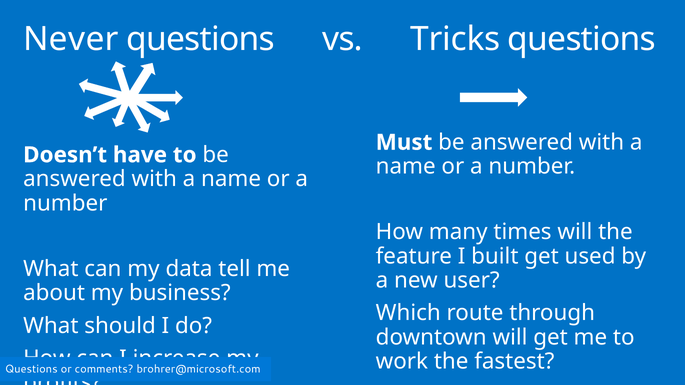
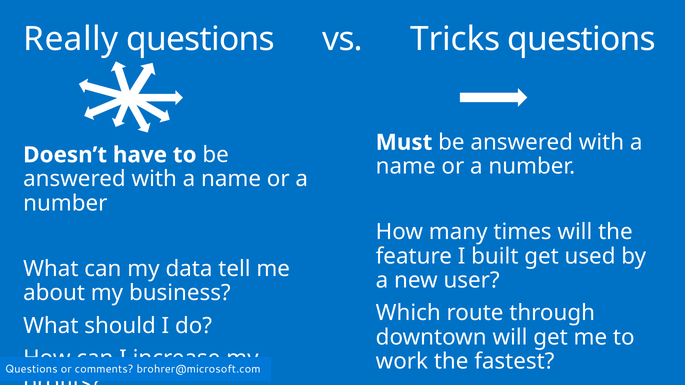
Never: Never -> Really
